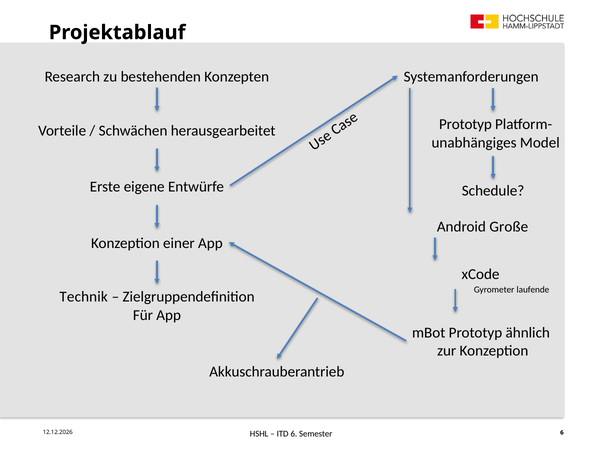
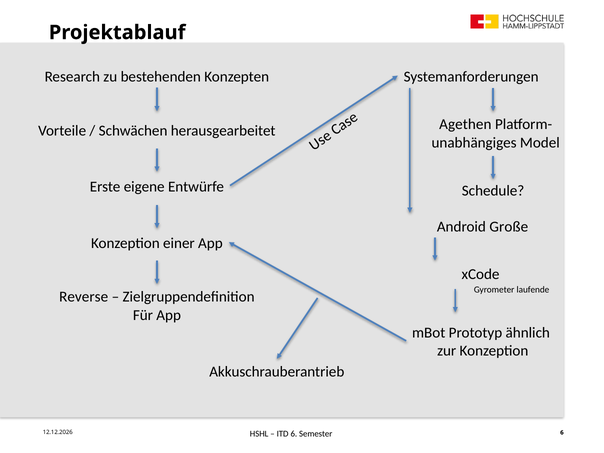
Prototyp at (465, 124): Prototyp -> Agethen
Technik: Technik -> Reverse
